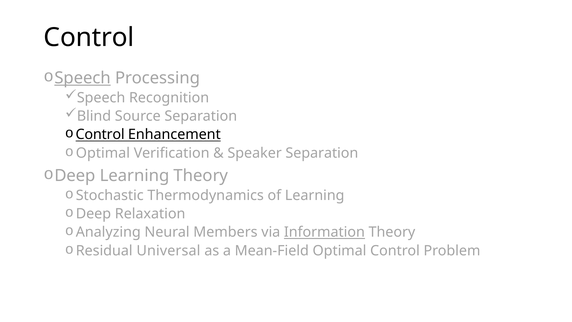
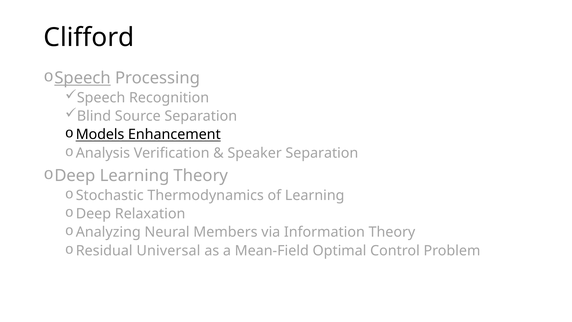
Control at (89, 38): Control -> Clifford
Control at (100, 134): Control -> Models
Optimal at (103, 153): Optimal -> Analysis
Information underline: present -> none
